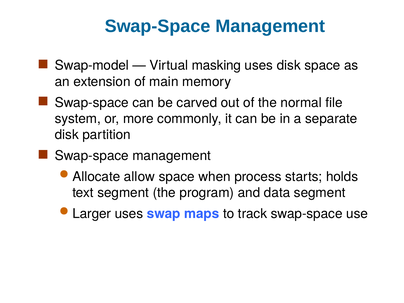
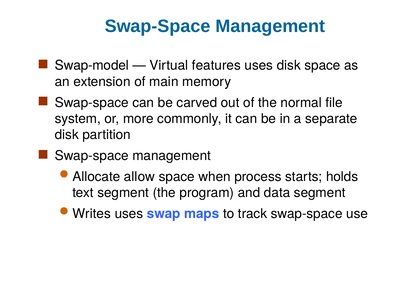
masking: masking -> features
Larger: Larger -> Writes
